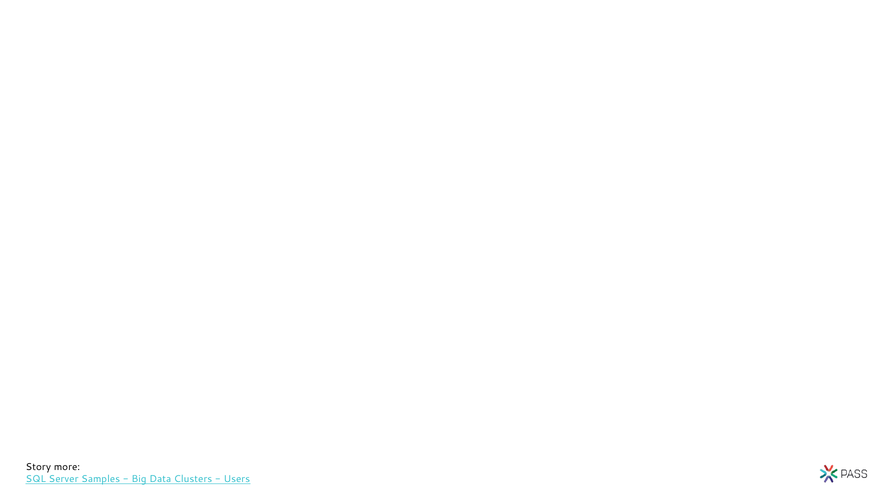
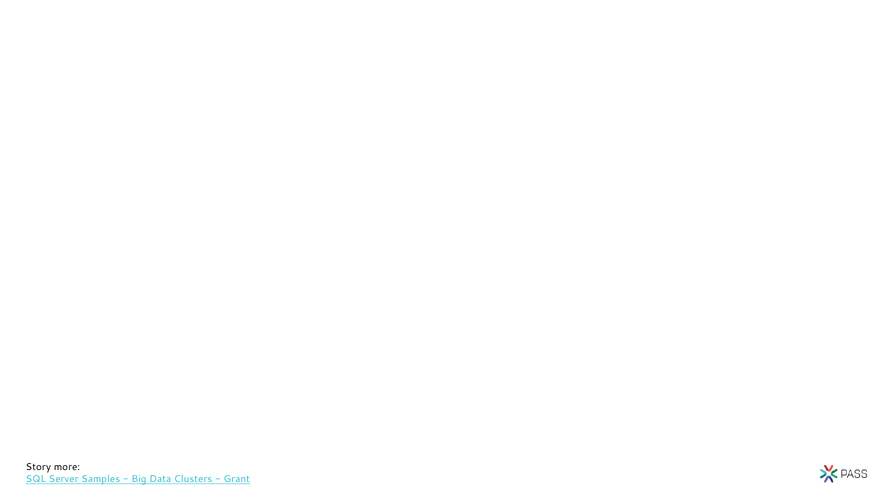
Users: Users -> Grant
